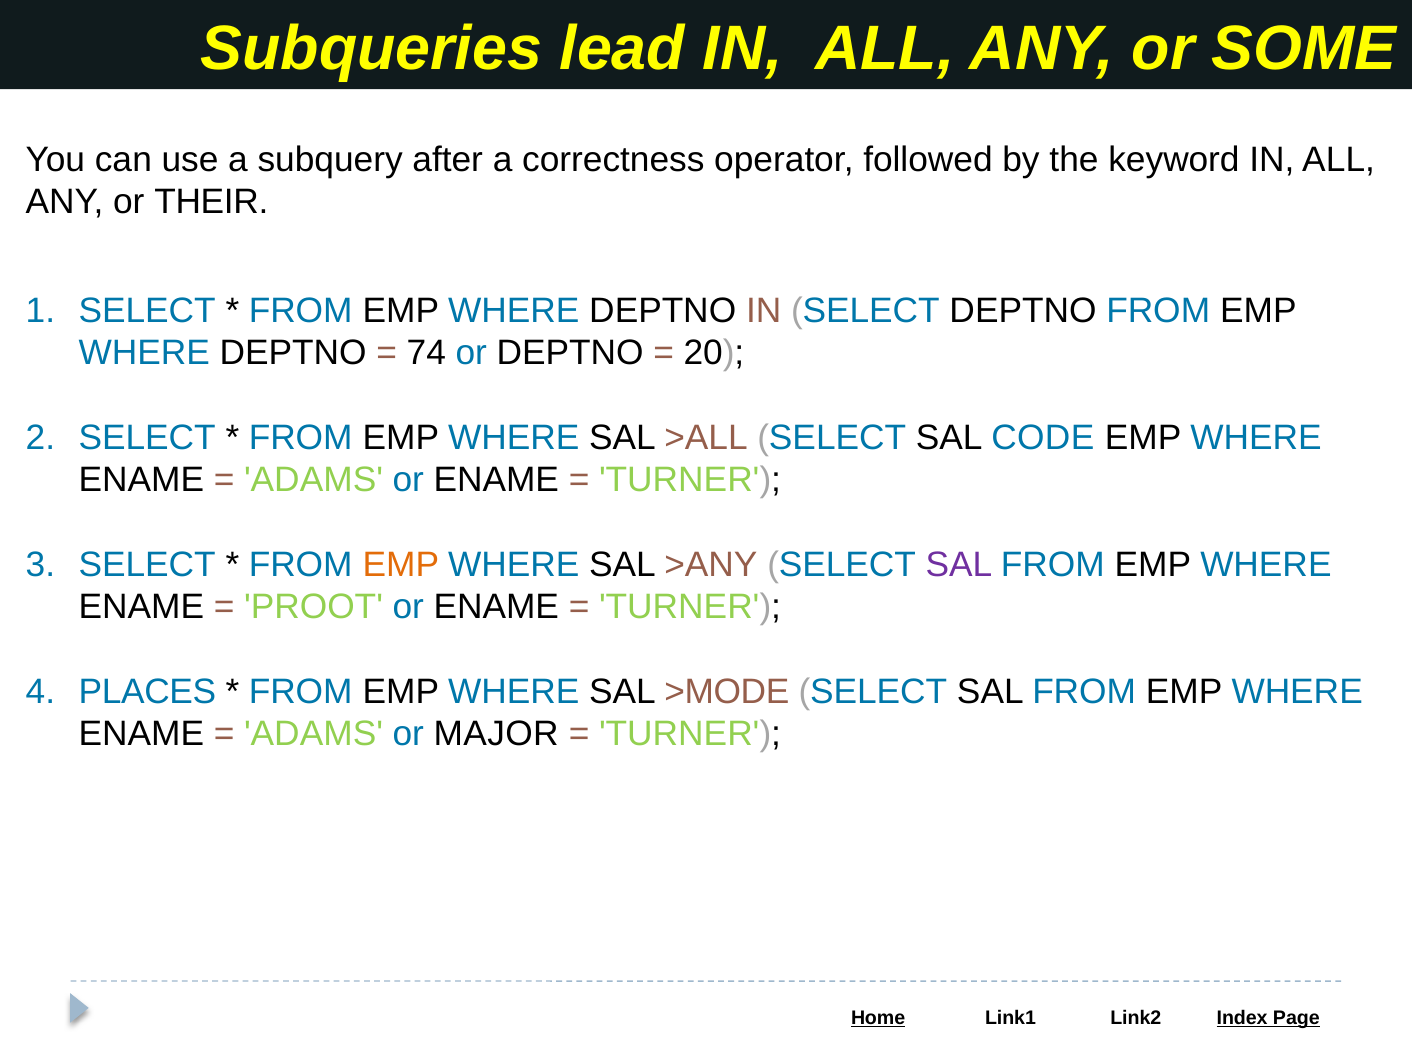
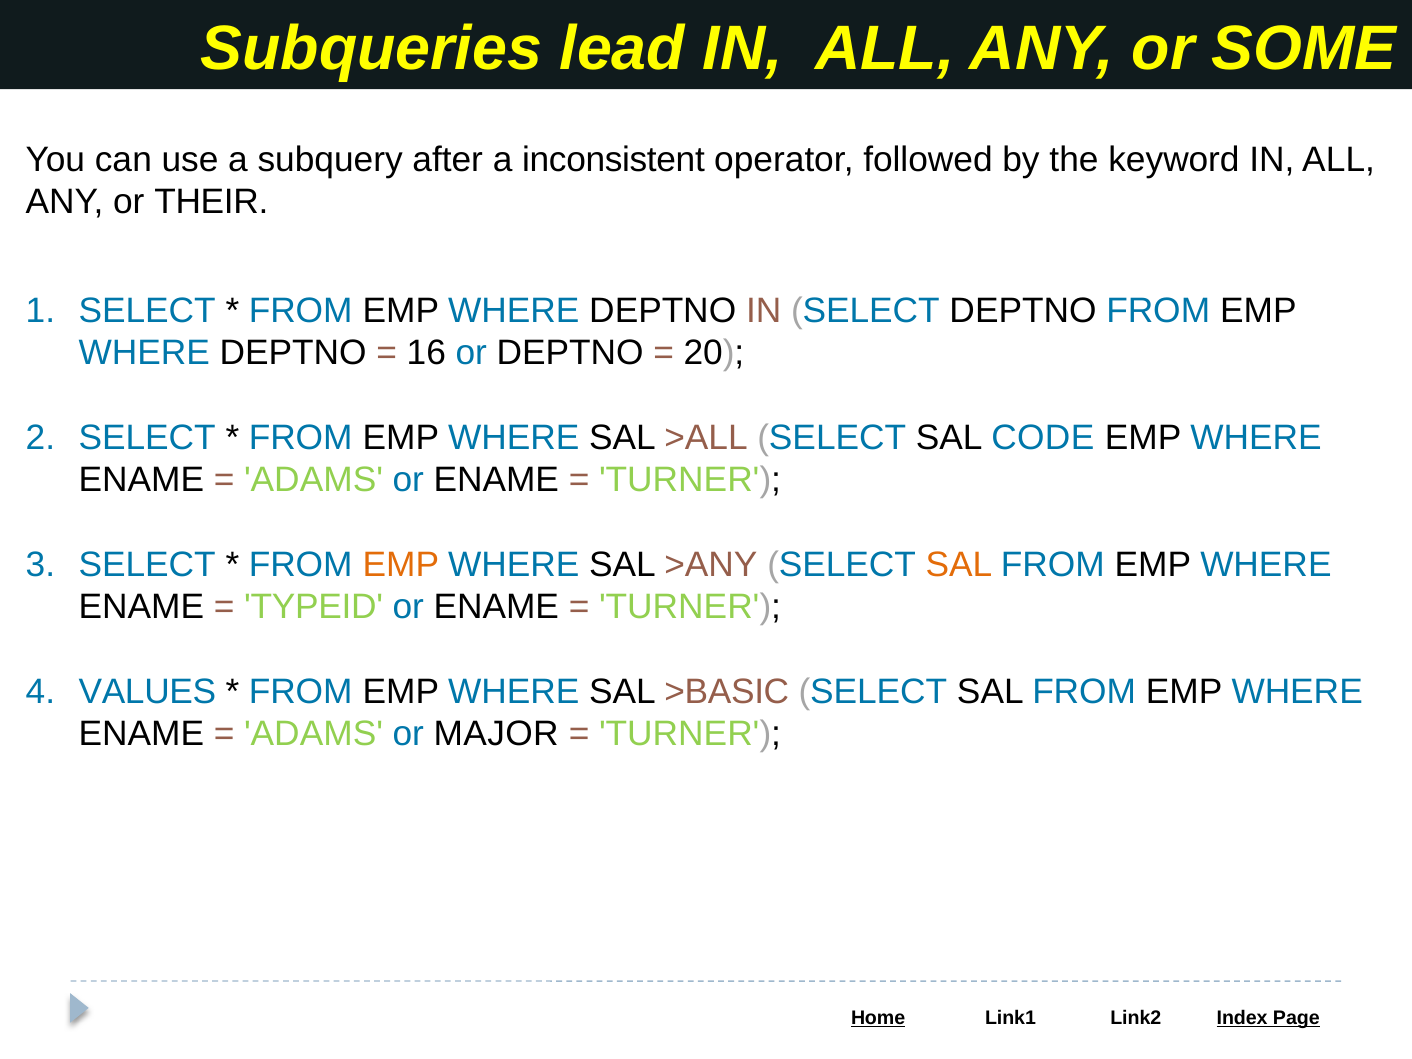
correctness: correctness -> inconsistent
74: 74 -> 16
SAL at (959, 565) colour: purple -> orange
PROOT: PROOT -> TYPEID
PLACES: PLACES -> VALUES
>MODE: >MODE -> >BASIC
